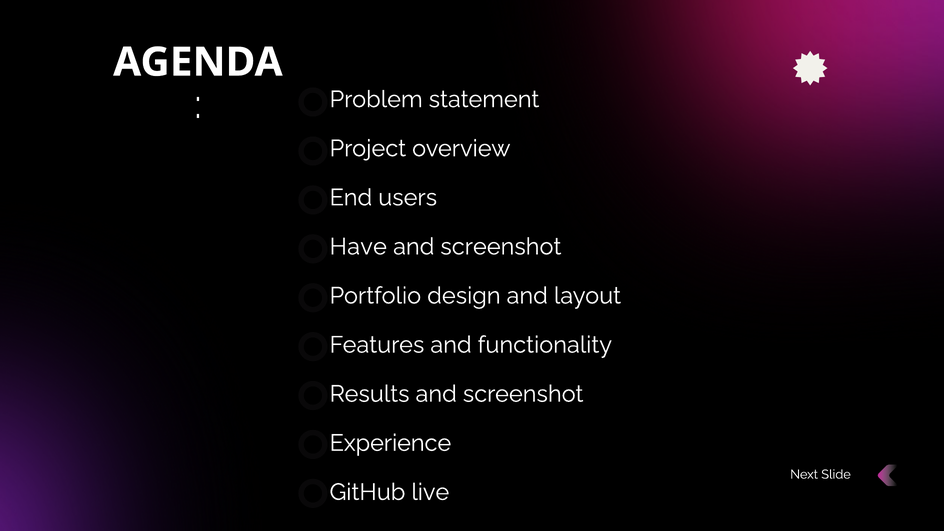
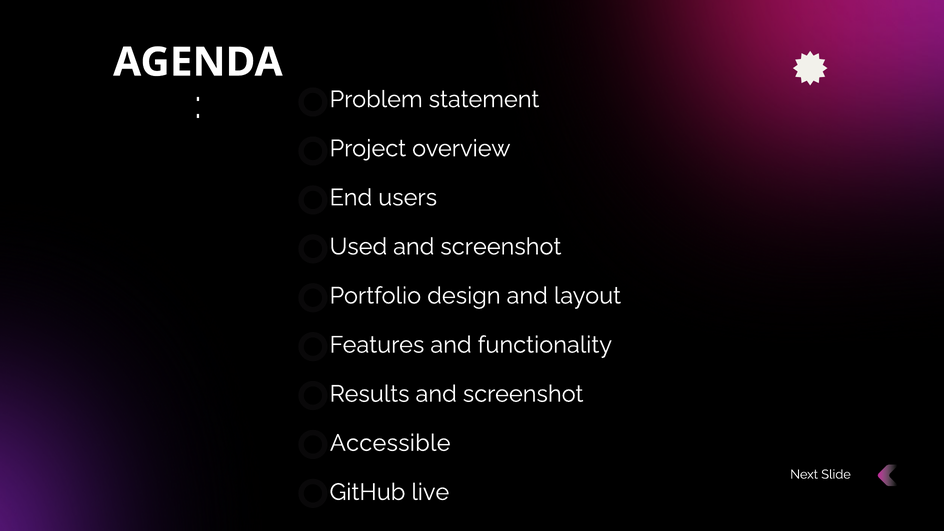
Have: Have -> Used
Experience: Experience -> Accessible
